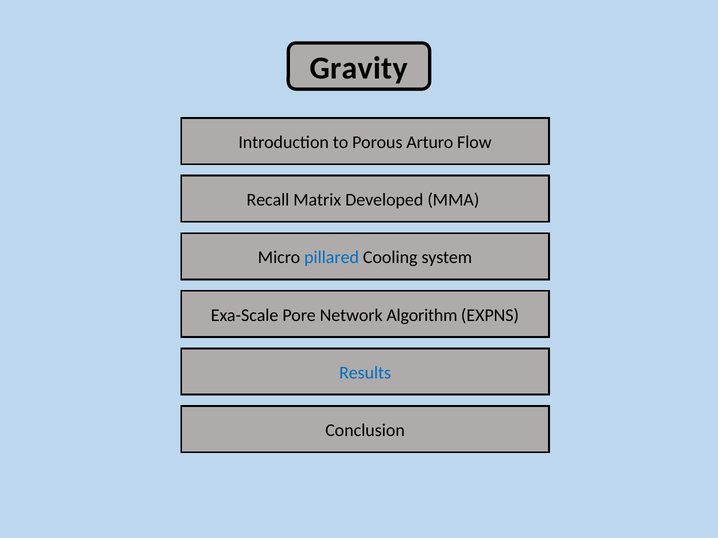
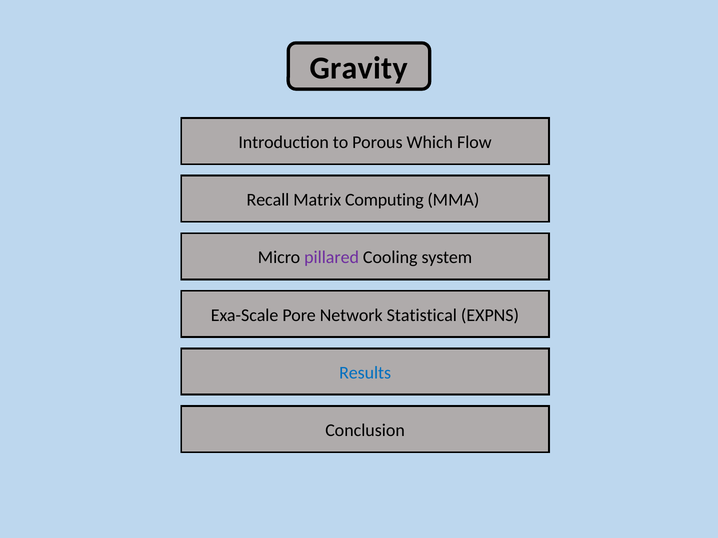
Arturo: Arturo -> Which
Developed: Developed -> Computing
pillared colour: blue -> purple
Algorithm: Algorithm -> Statistical
